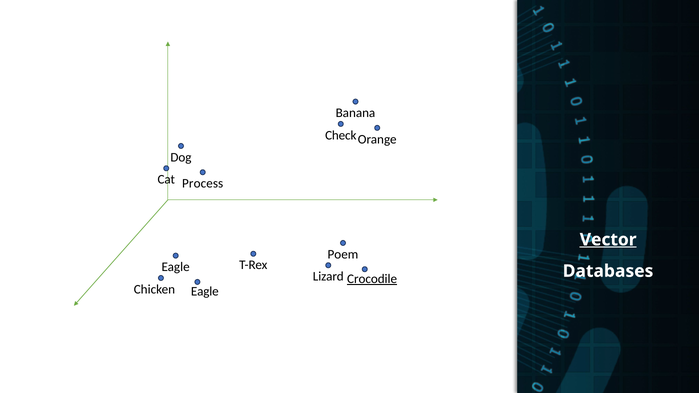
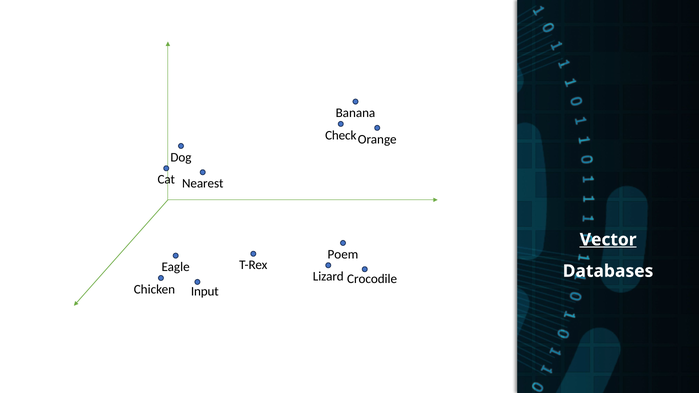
Process: Process -> Nearest
Crocodile underline: present -> none
Chicken Eagle: Eagle -> Input
